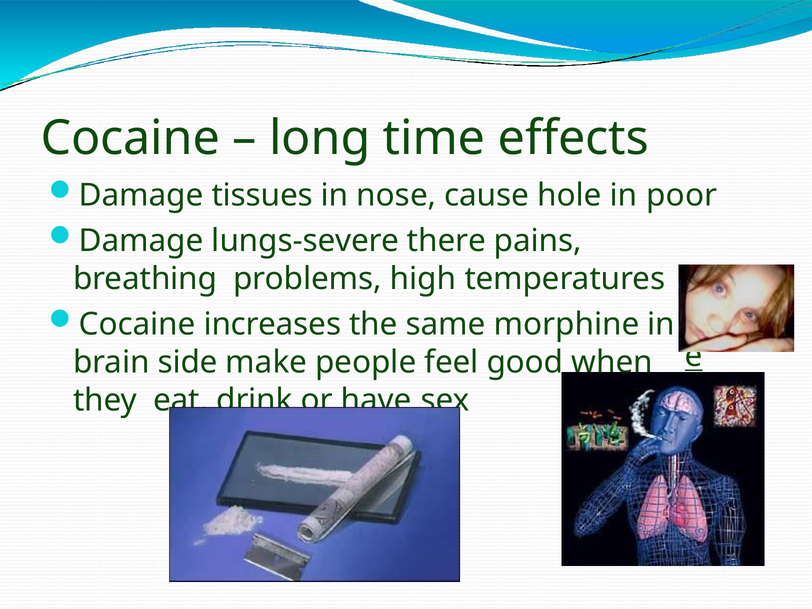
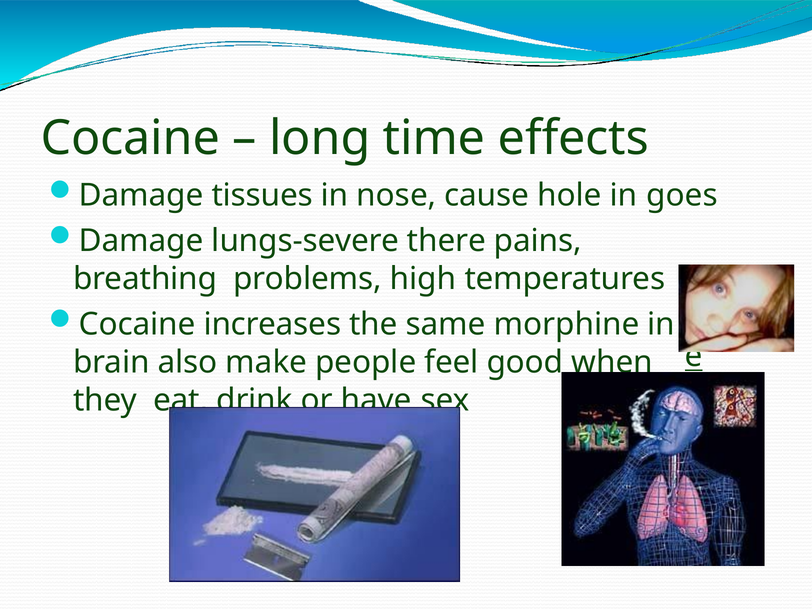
poor: poor -> goes
side: side -> also
